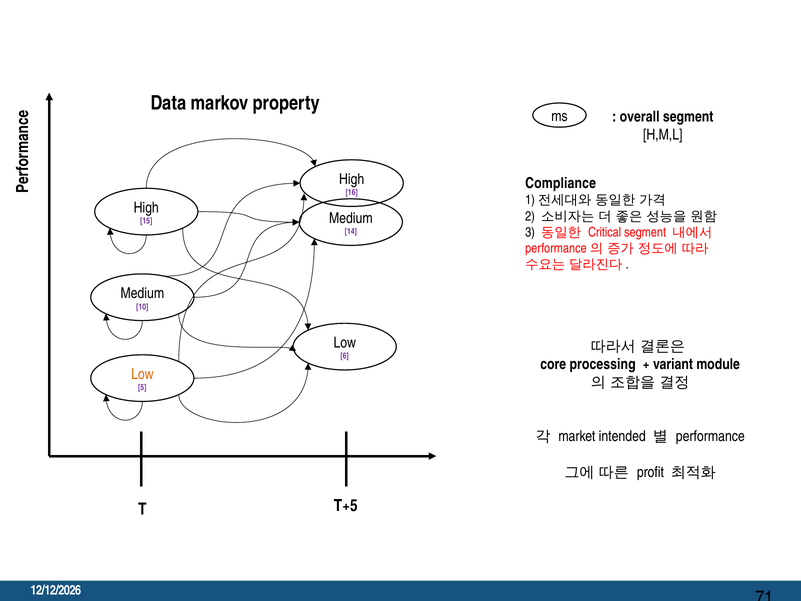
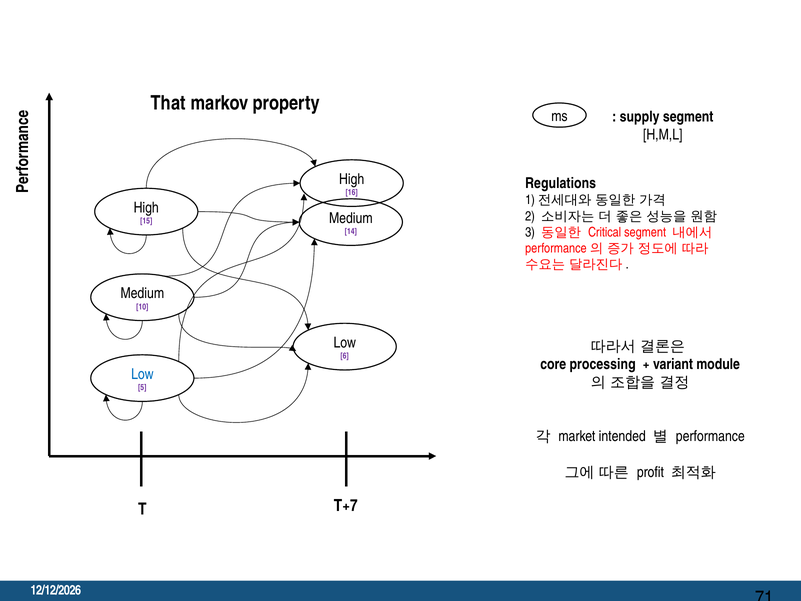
Data: Data -> That
overall: overall -> supply
Compliance: Compliance -> Regulations
Low at (142, 374) colour: orange -> blue
T+5: T+5 -> T+7
